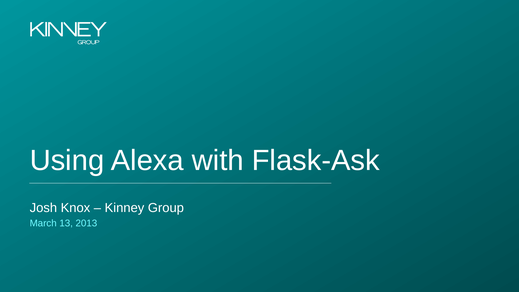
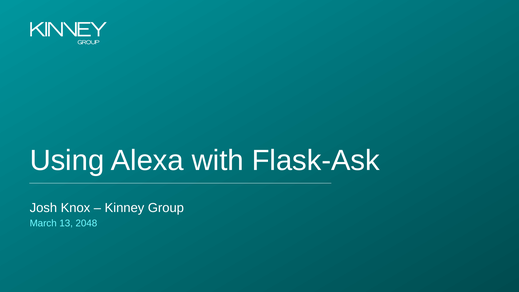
2013: 2013 -> 2048
